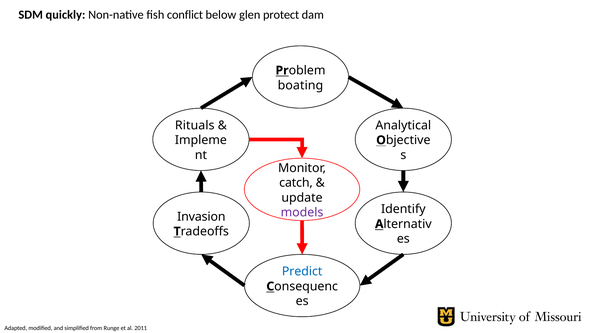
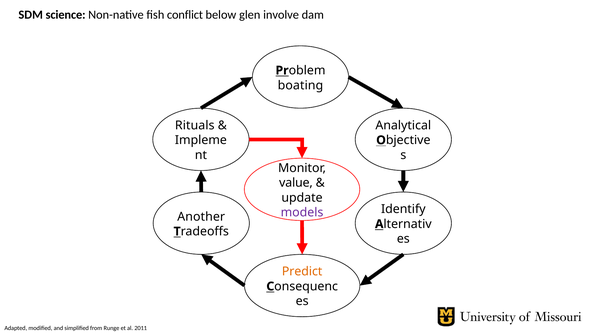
quickly: quickly -> science
protect: protect -> involve
catch: catch -> value
Invasion: Invasion -> Another
Predict colour: blue -> orange
